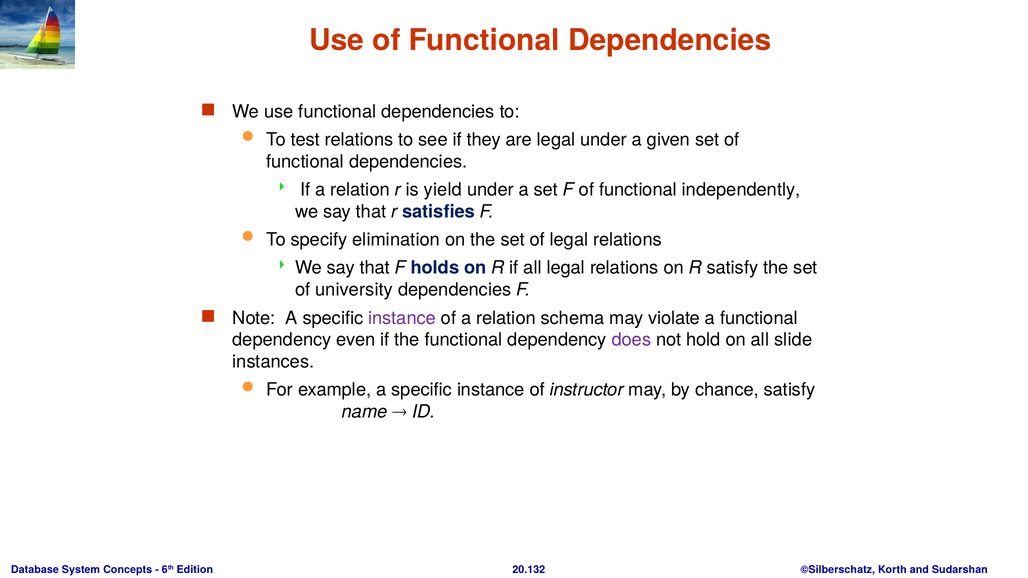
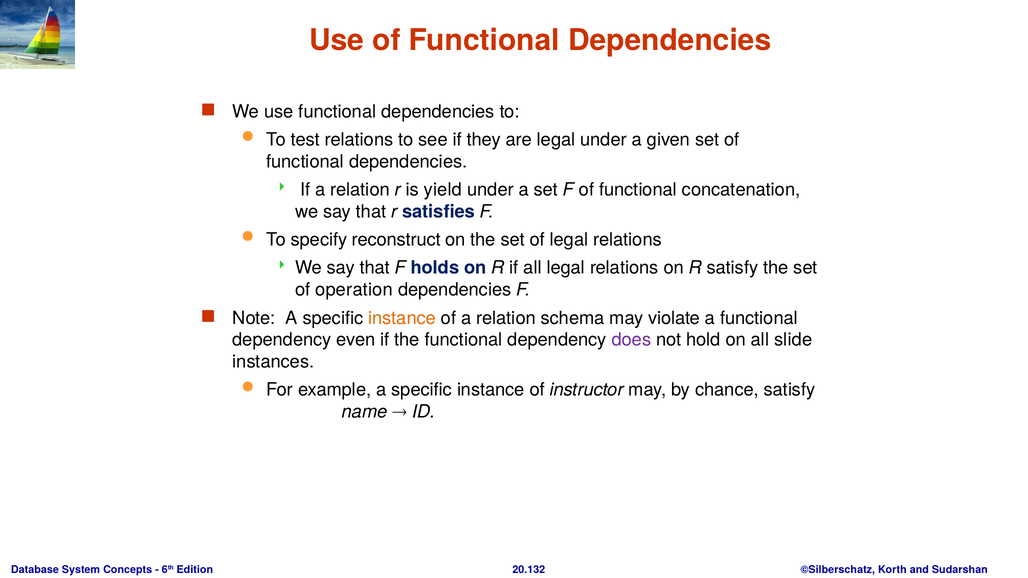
independently: independently -> concatenation
elimination: elimination -> reconstruct
university: university -> operation
instance at (402, 318) colour: purple -> orange
